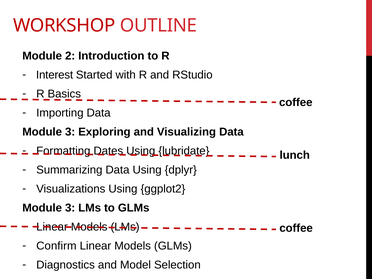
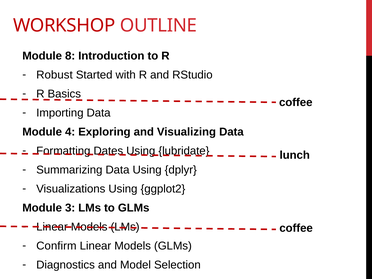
2: 2 -> 8
Interest: Interest -> Robust
3 at (70, 132): 3 -> 4
